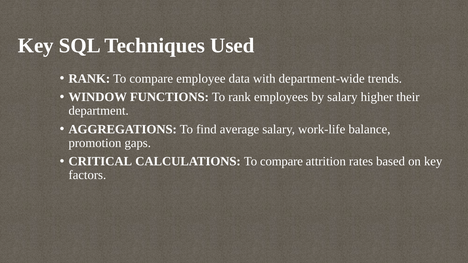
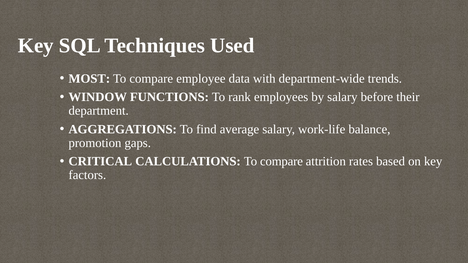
RANK at (89, 79): RANK -> MOST
higher: higher -> before
